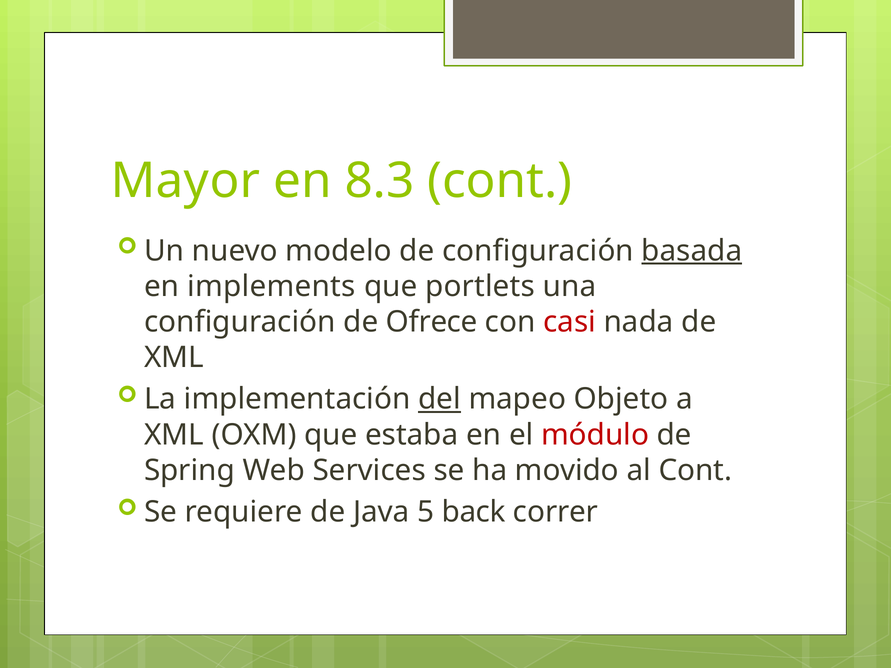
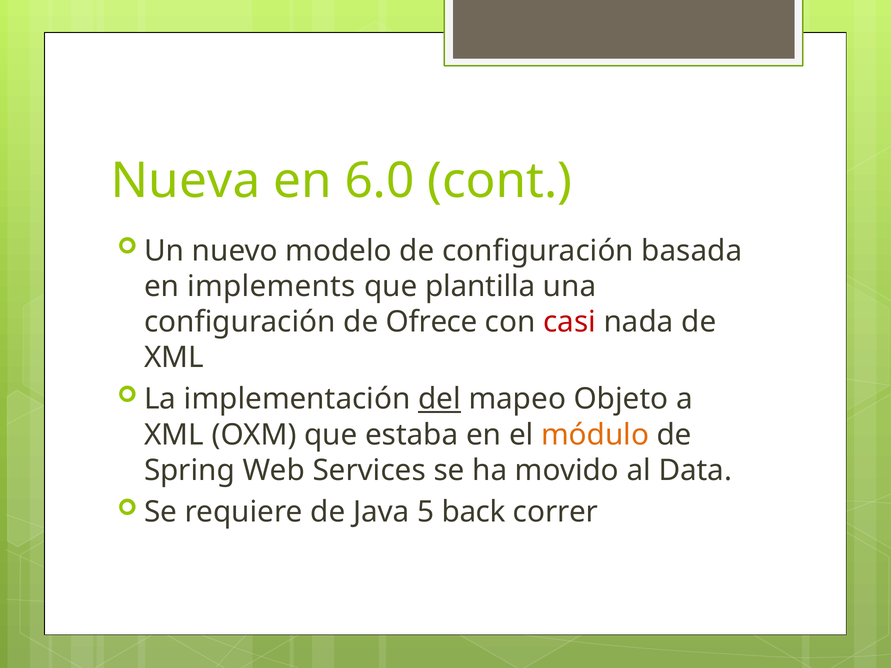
Mayor: Mayor -> Nueva
8.3: 8.3 -> 6.0
basada underline: present -> none
portlets: portlets -> plantilla
módulo colour: red -> orange
al Cont: Cont -> Data
